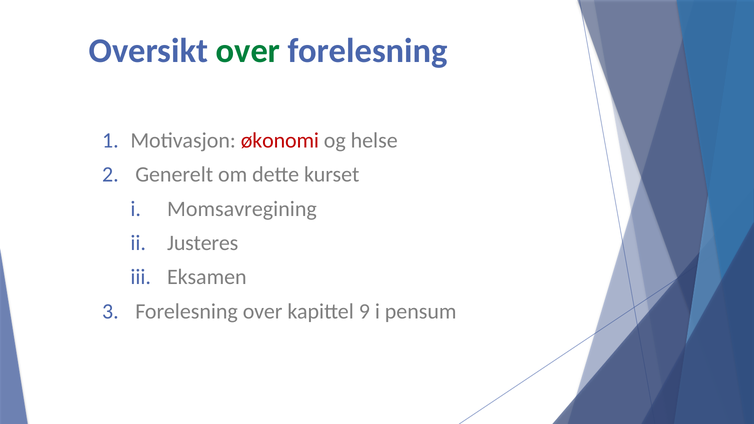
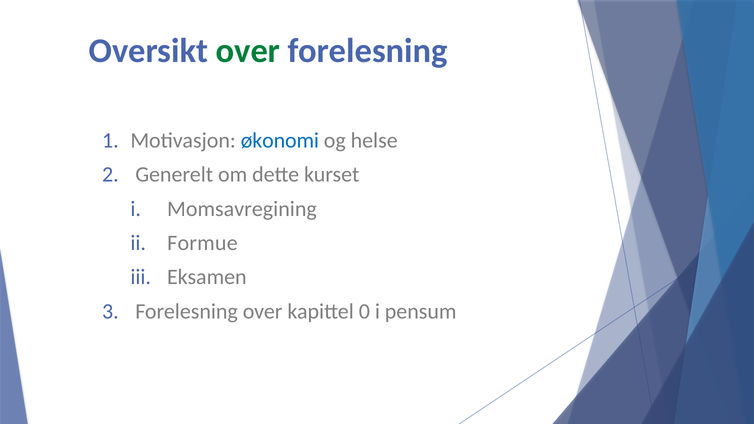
økonomi colour: red -> blue
Justeres: Justeres -> Formue
9: 9 -> 0
